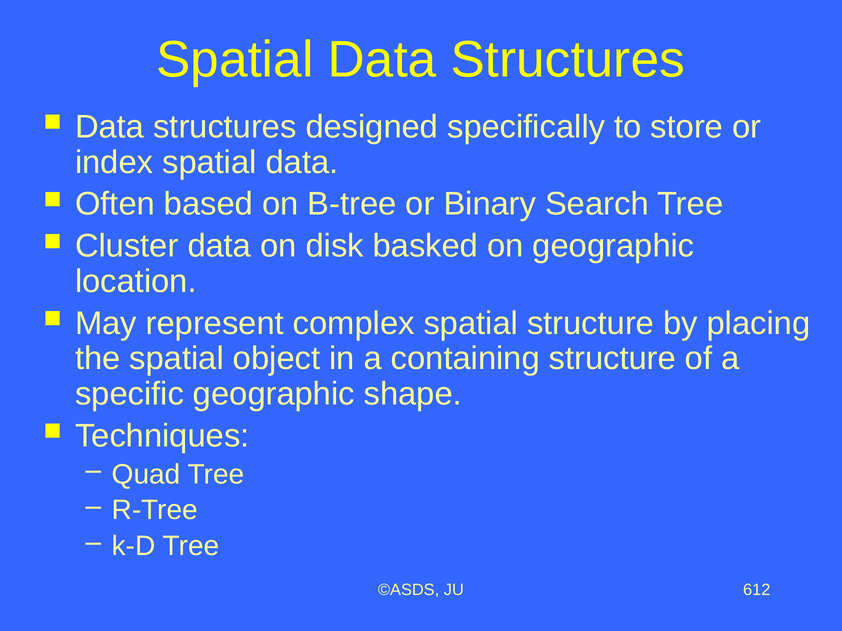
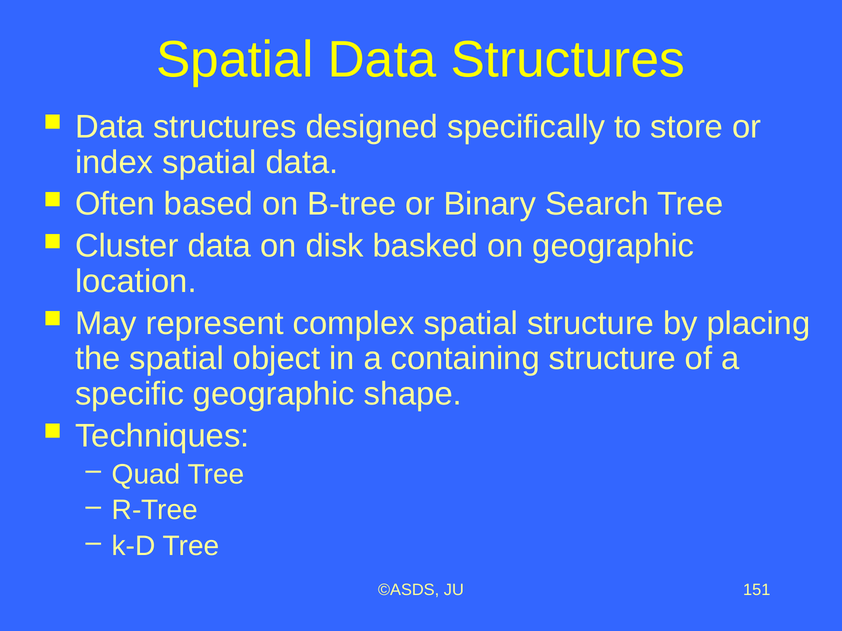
612: 612 -> 151
